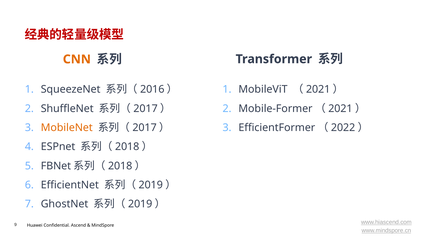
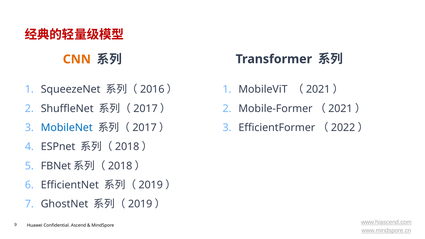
MobileNet colour: orange -> blue
